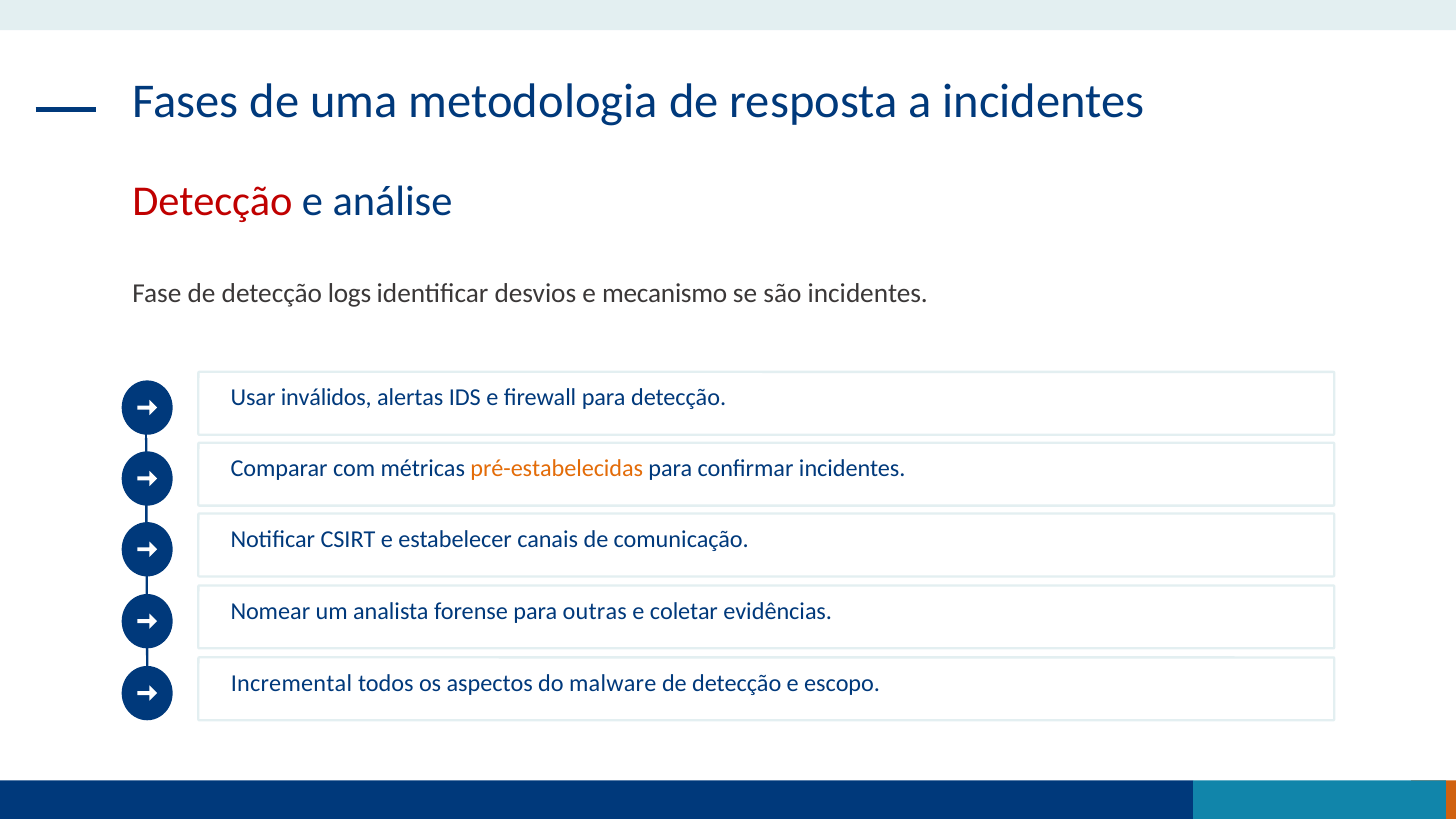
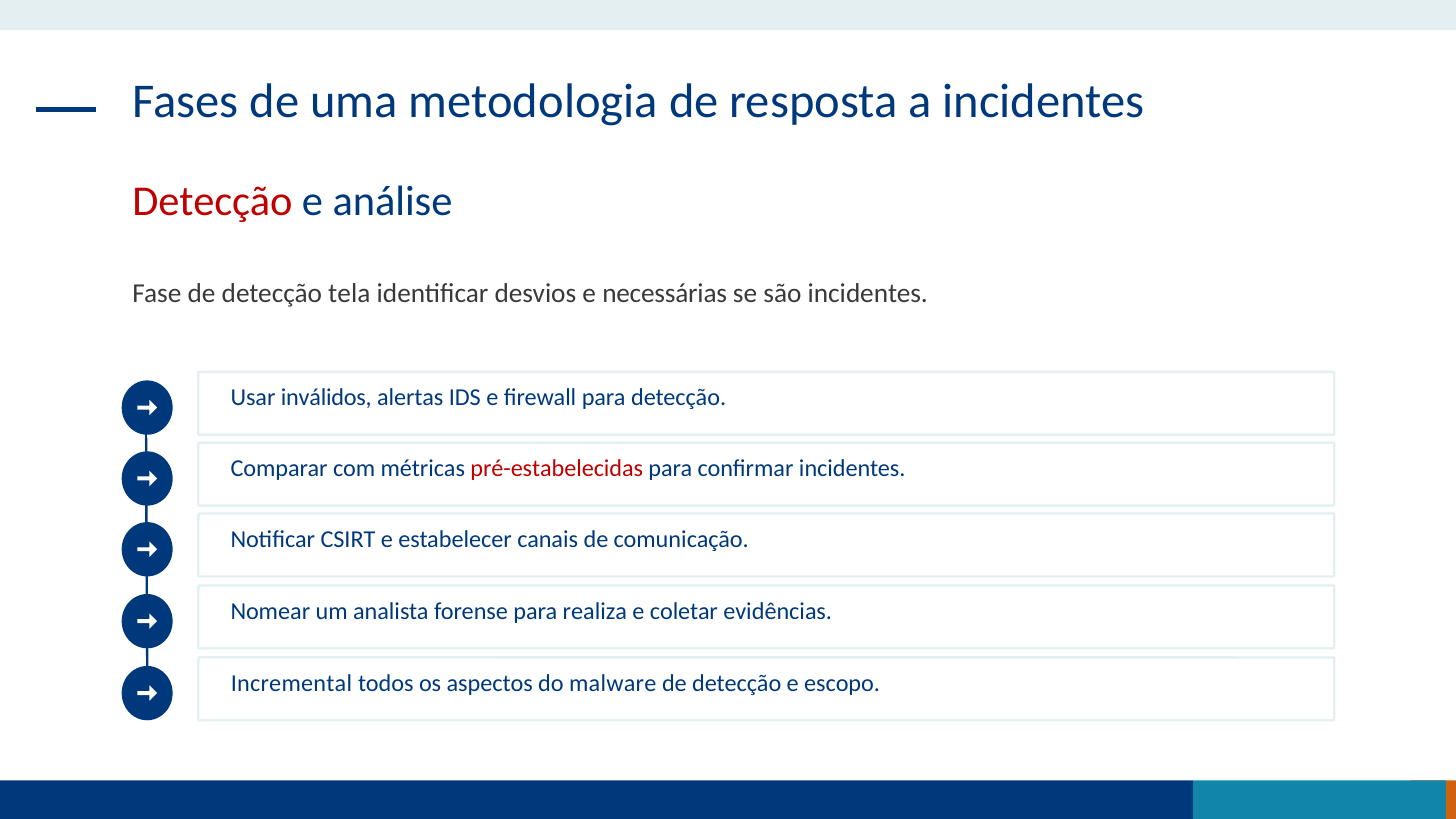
logs: logs -> tela
mecanismo: mecanismo -> necessárias
pré-estabelecidas colour: orange -> red
outras: outras -> realiza
